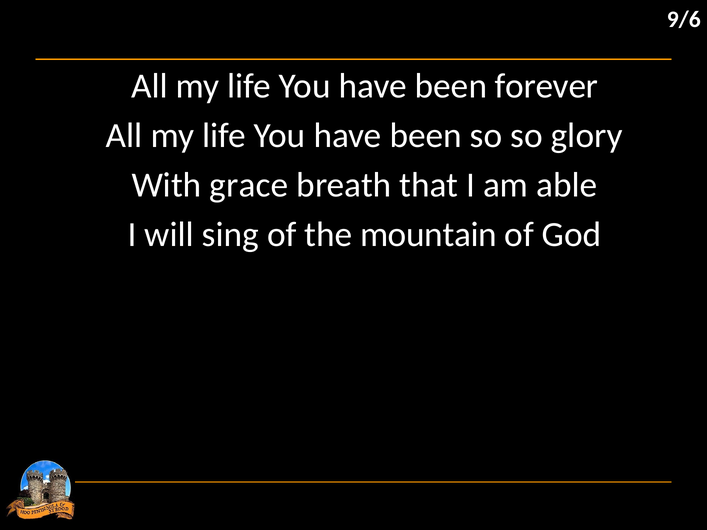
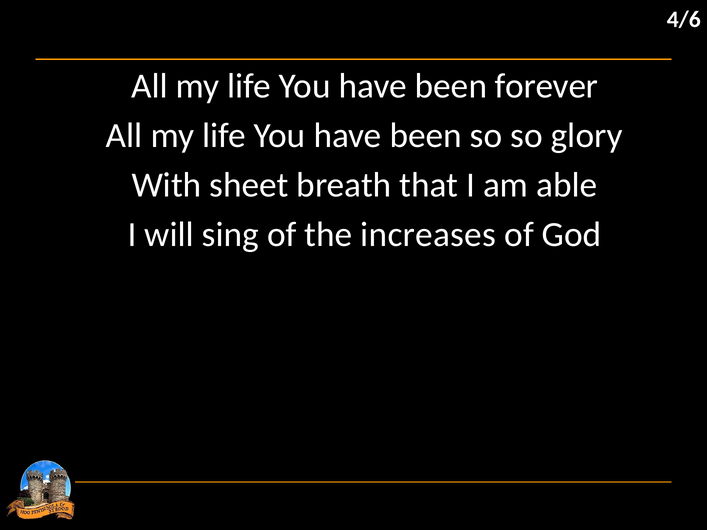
9/6: 9/6 -> 4/6
grace: grace -> sheet
mountain: mountain -> increases
